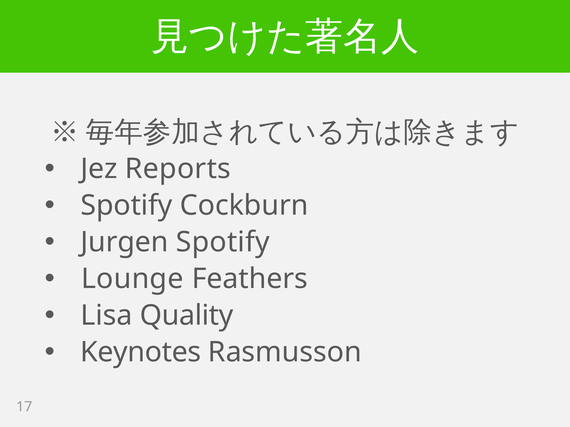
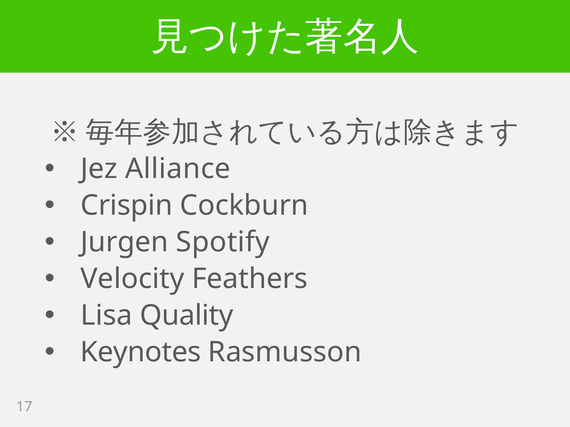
Reports: Reports -> Alliance
Spotify at (127, 206): Spotify -> Crispin
Lounge: Lounge -> Velocity
